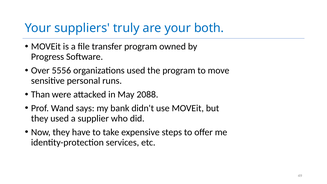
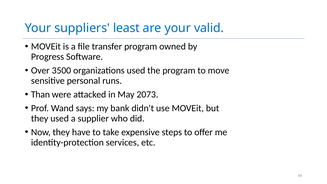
truly: truly -> least
both: both -> valid
5556: 5556 -> 3500
2088: 2088 -> 2073
